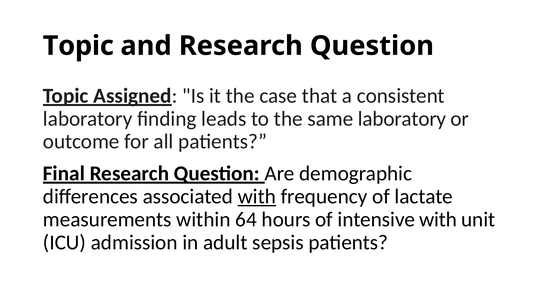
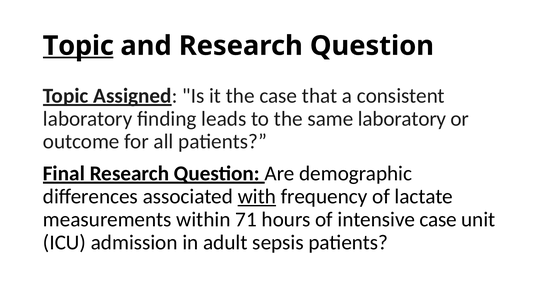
Topic at (78, 46) underline: none -> present
64: 64 -> 71
intensive with: with -> case
